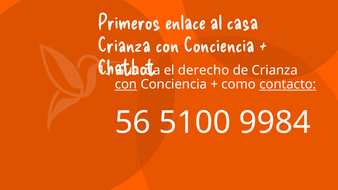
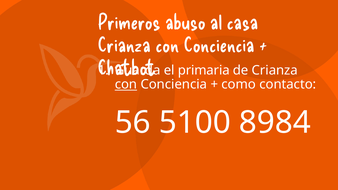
enlace: enlace -> abuso
derecho: derecho -> primaria
contacto underline: present -> none
9984: 9984 -> 8984
